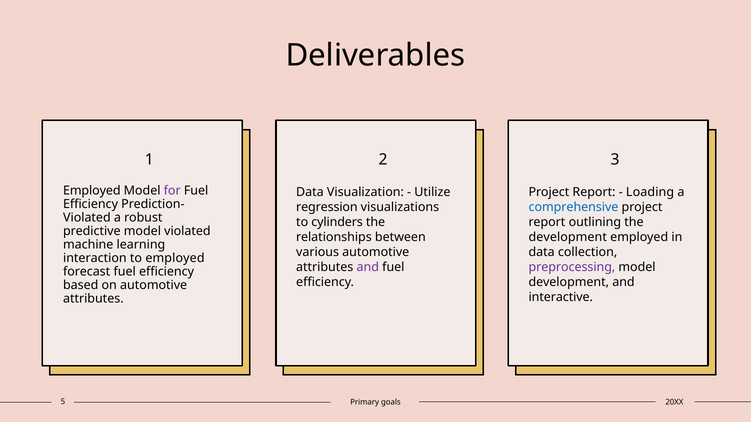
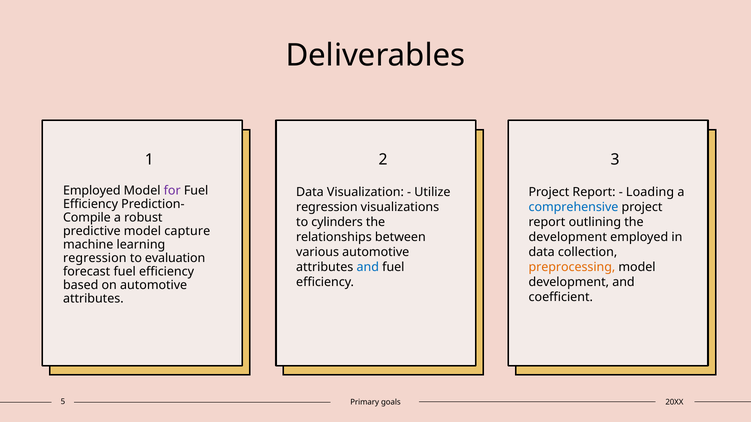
Violated at (87, 218): Violated -> Compile
model violated: violated -> capture
interaction at (95, 258): interaction -> regression
to employed: employed -> evaluation
and at (368, 268) colour: purple -> blue
preprocessing colour: purple -> orange
interactive: interactive -> coefficient
